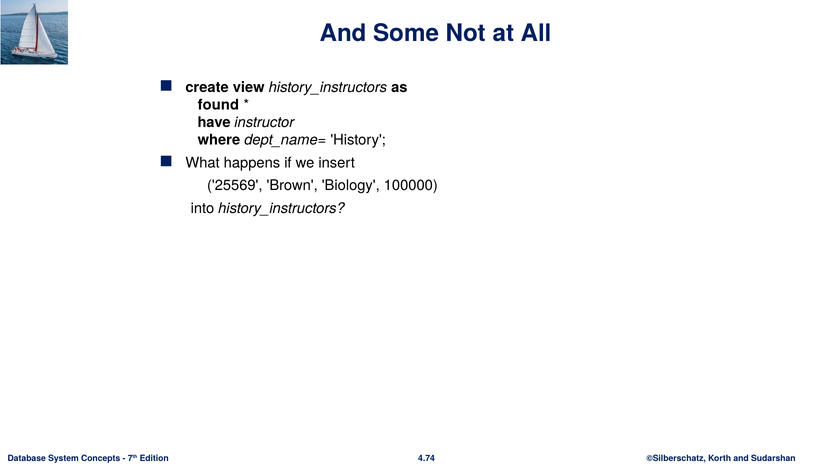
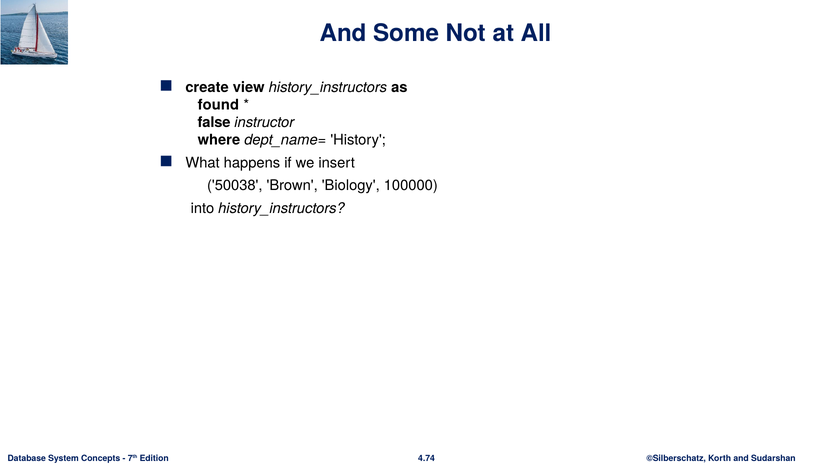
have: have -> false
25569: 25569 -> 50038
